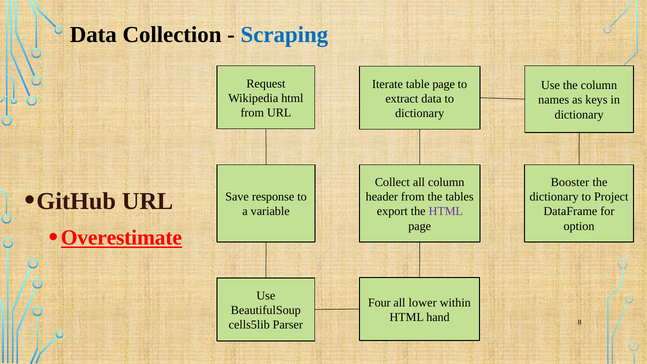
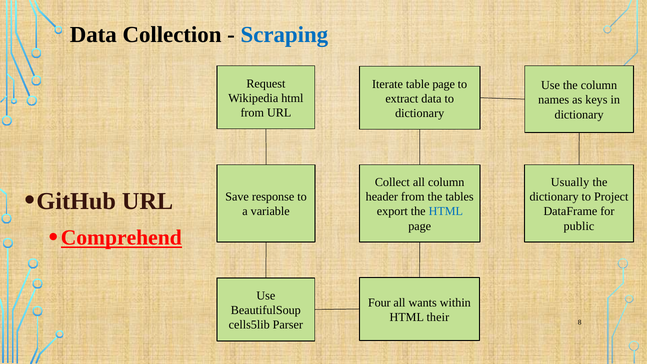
Booster: Booster -> Usually
HTML at (446, 211) colour: purple -> blue
option: option -> public
Overestimate: Overestimate -> Comprehend
lower: lower -> wants
hand: hand -> their
